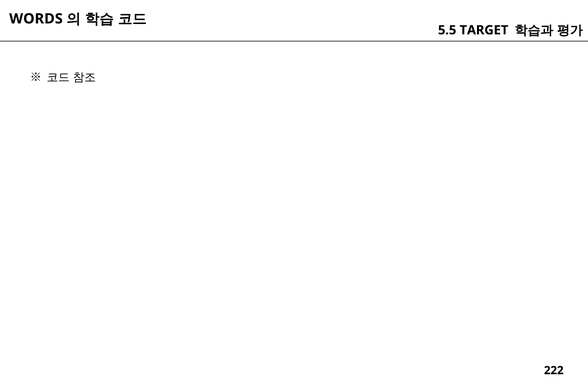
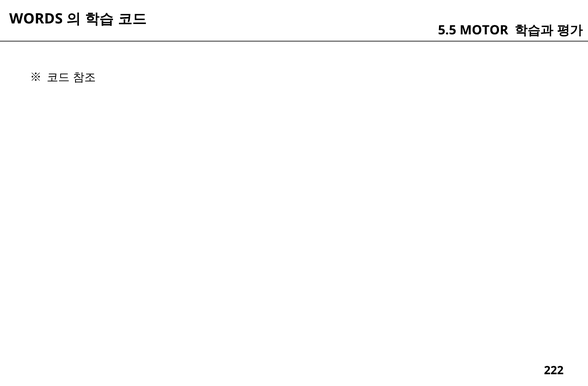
TARGET: TARGET -> MOTOR
